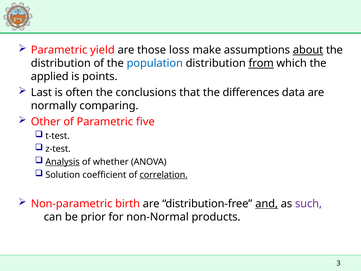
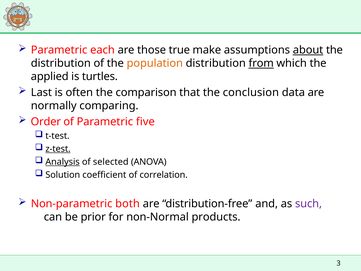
yield: yield -> each
loss: loss -> true
population colour: blue -> orange
points: points -> turtles
conclusions: conclusions -> comparison
differences: differences -> conclusion
Other: Other -> Order
z-test underline: none -> present
whether: whether -> selected
correlation underline: present -> none
birth: birth -> both
and underline: present -> none
